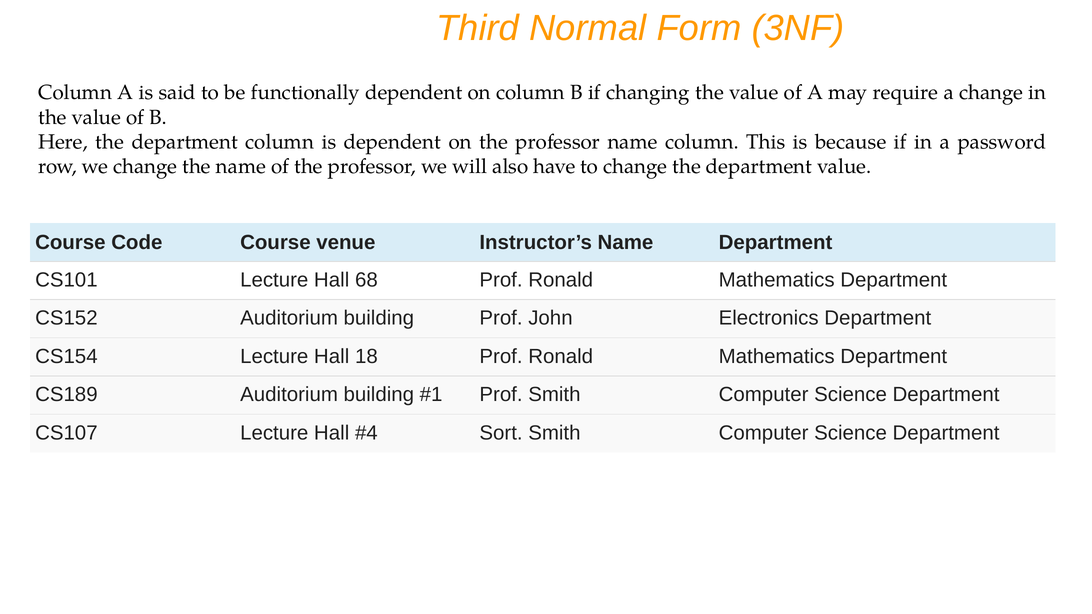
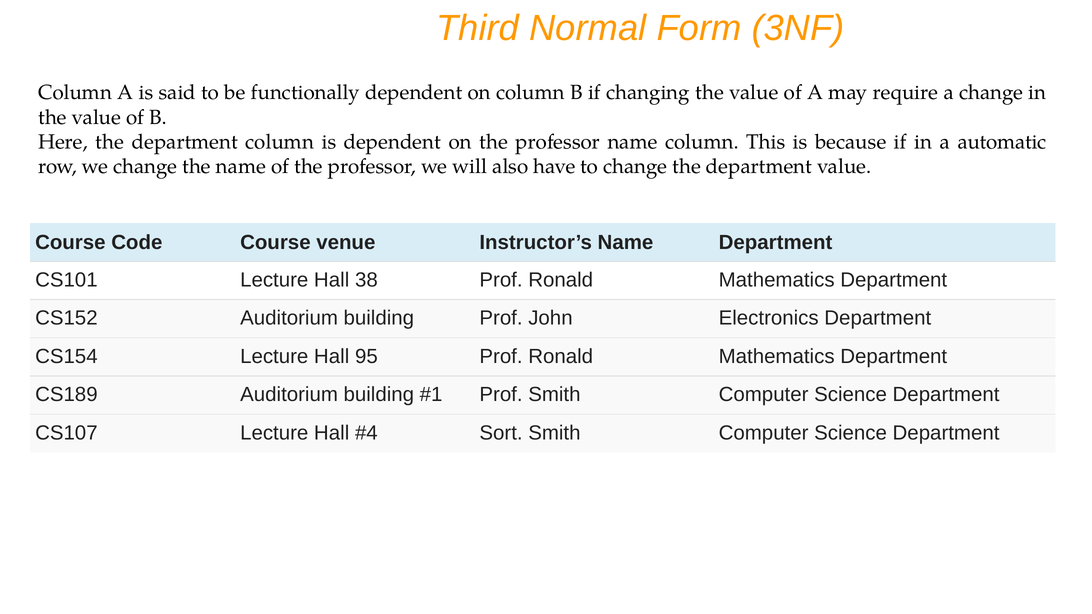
password: password -> automatic
68: 68 -> 38
18: 18 -> 95
